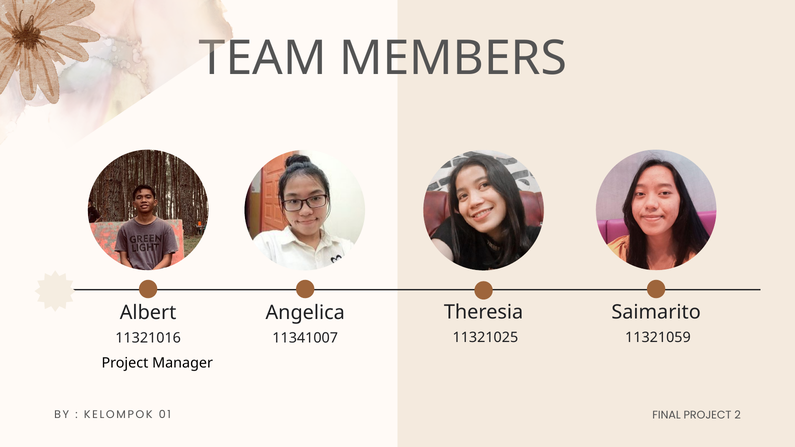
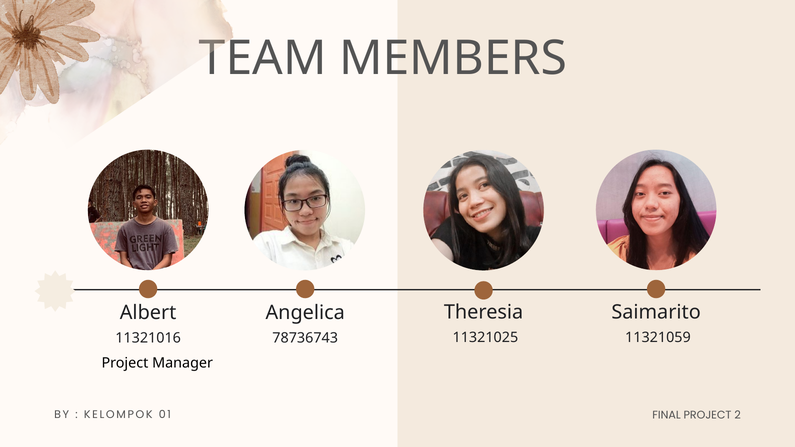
11341007: 11341007 -> 78736743
